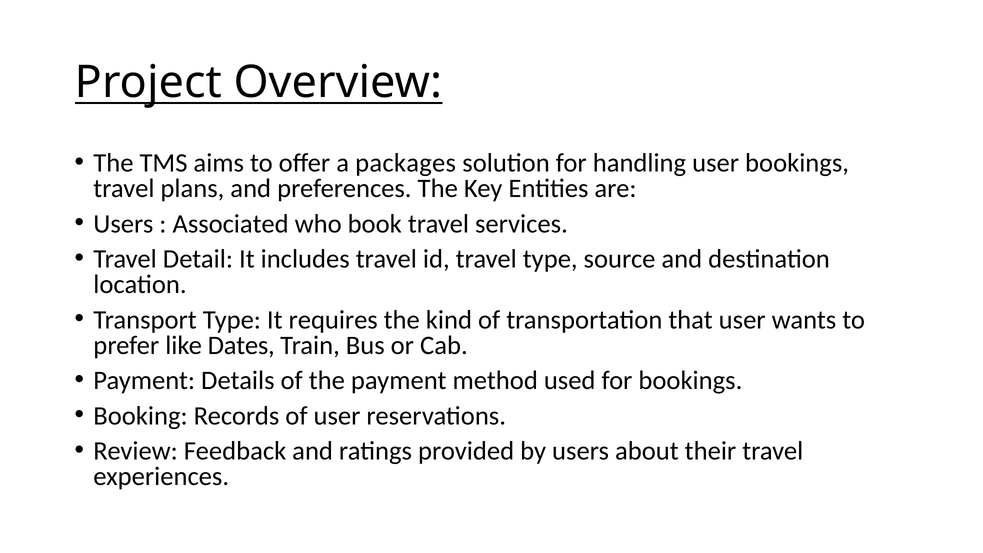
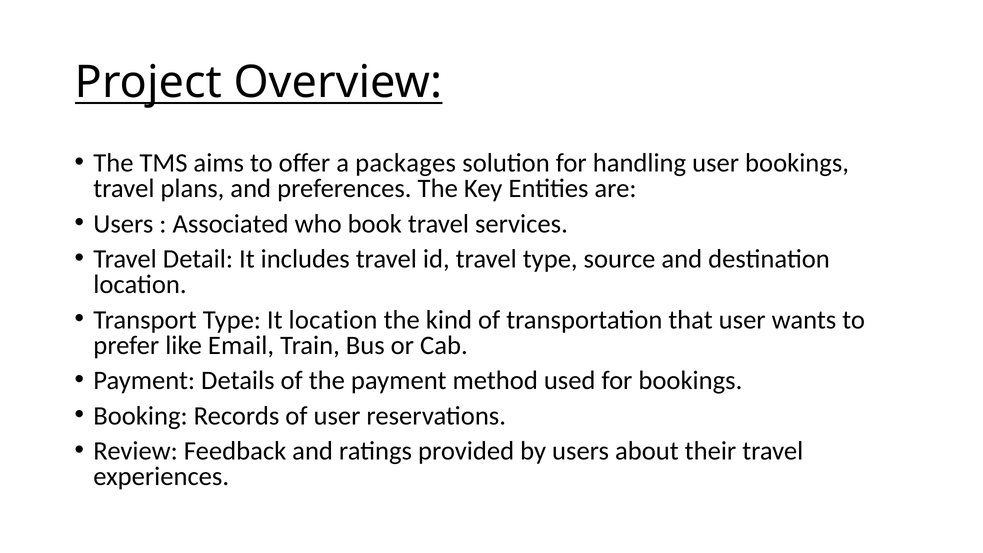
It requires: requires -> location
Dates: Dates -> Email
